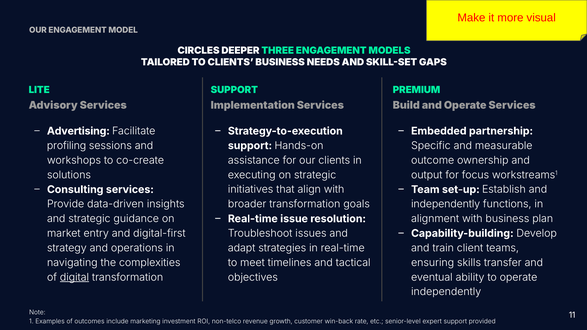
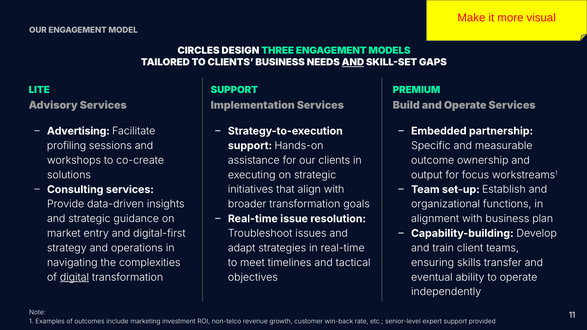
DEEPER: DEEPER -> DESIGN
AND at (353, 62) underline: none -> present
independently at (446, 204): independently -> organizational
